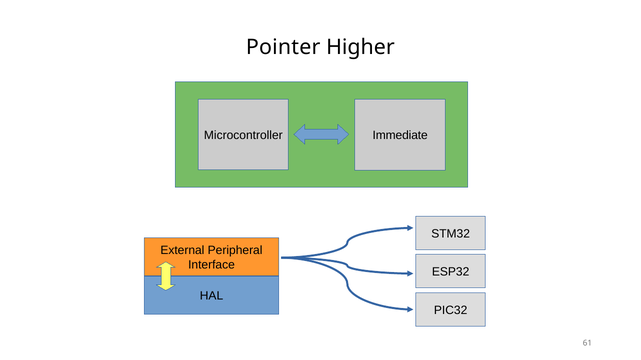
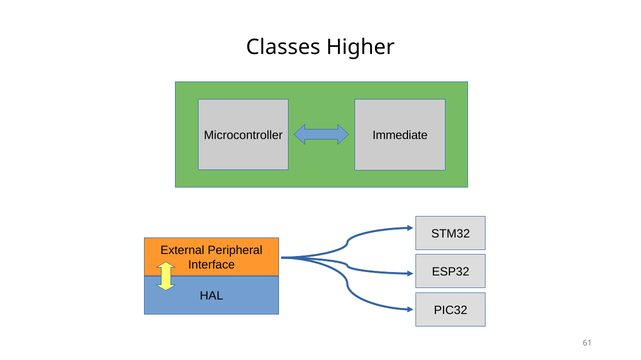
Pointer: Pointer -> Classes
